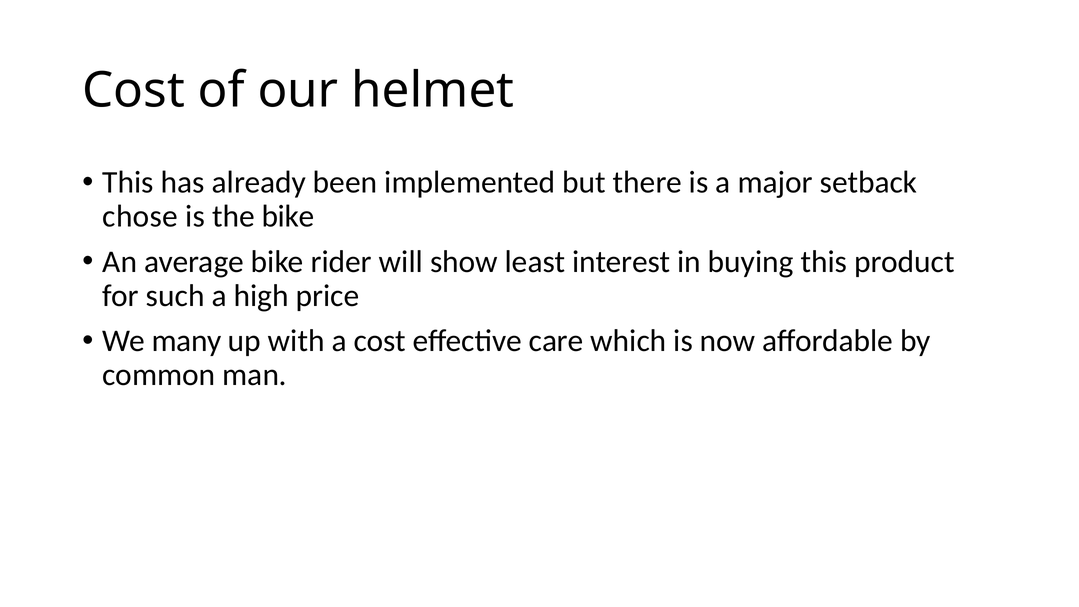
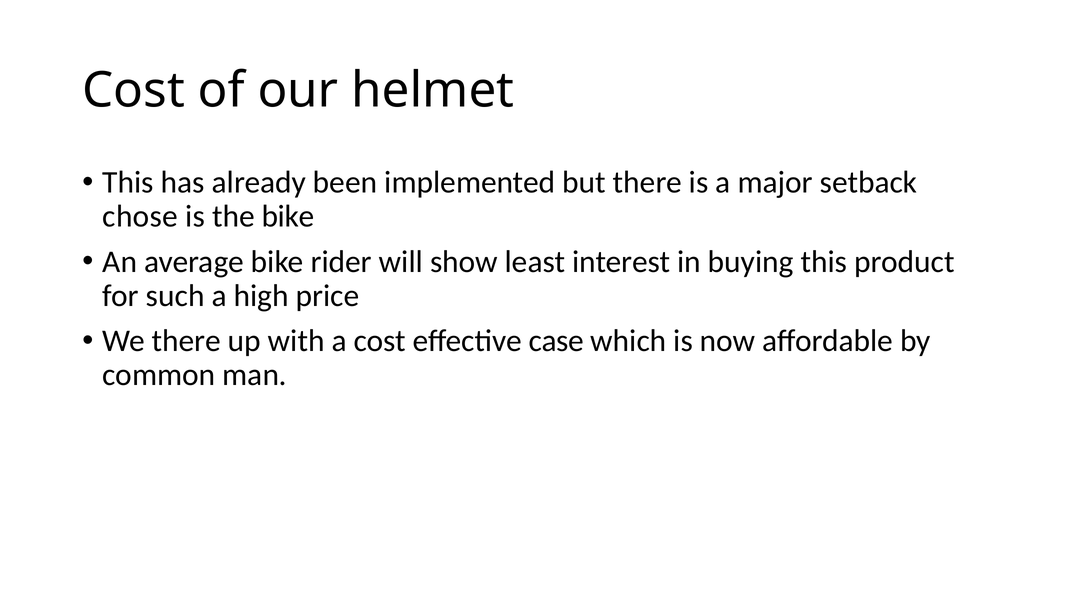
We many: many -> there
care: care -> case
